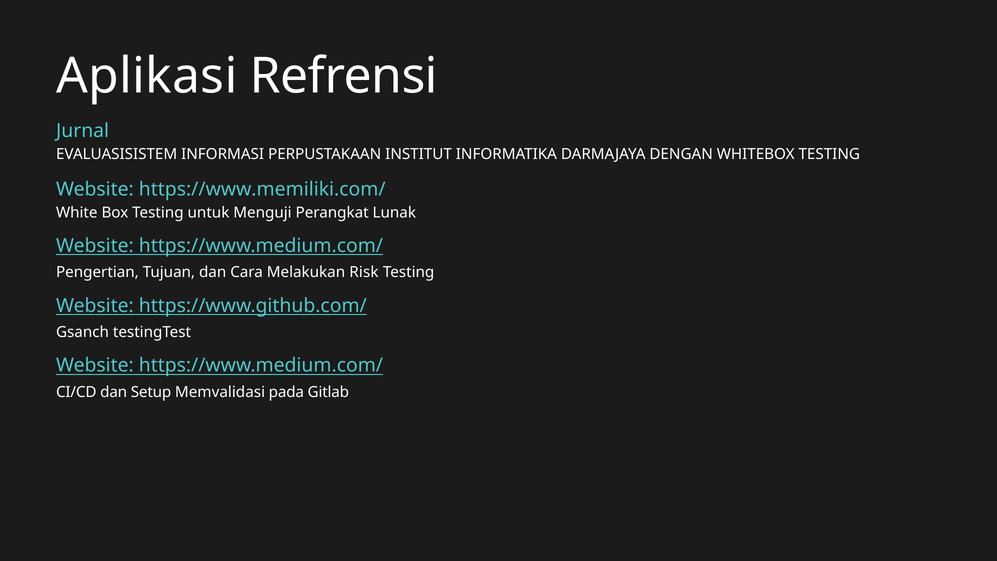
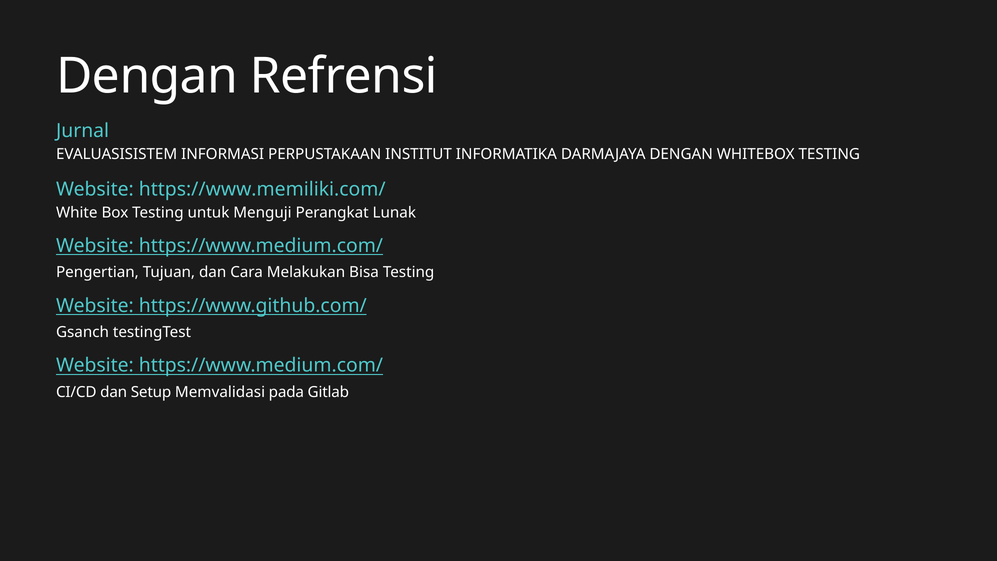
Aplikasi at (147, 76): Aplikasi -> Dengan
Risk: Risk -> Bisa
